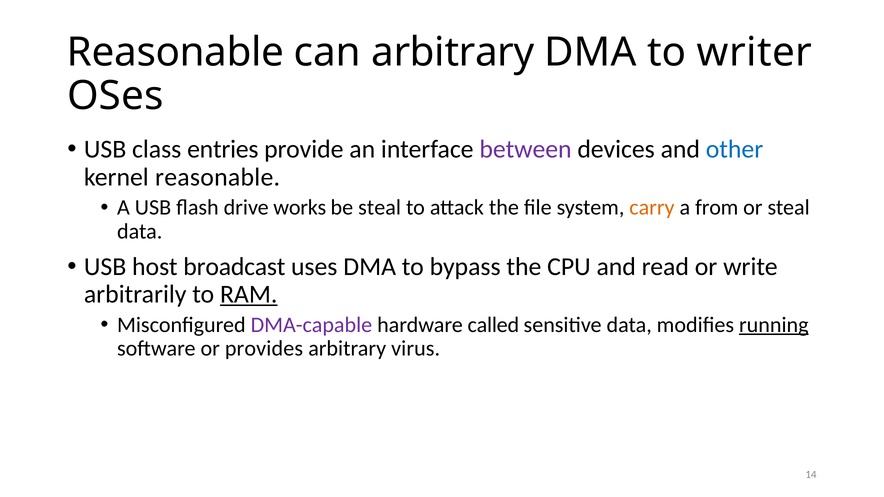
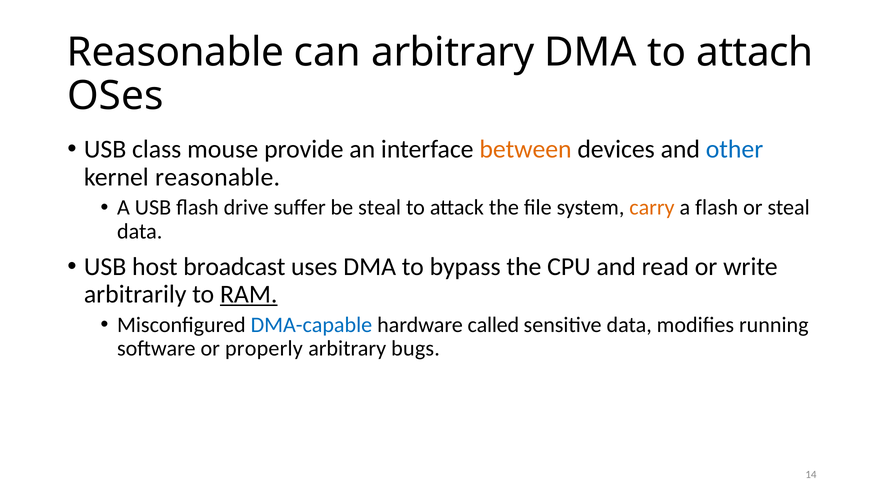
writer: writer -> attach
entries: entries -> mouse
between colour: purple -> orange
works: works -> suffer
a from: from -> flash
DMA-capable colour: purple -> blue
running underline: present -> none
provides: provides -> properly
virus: virus -> bugs
